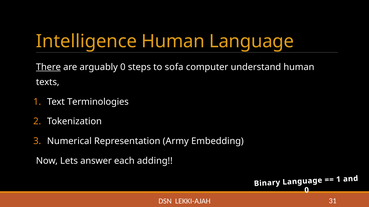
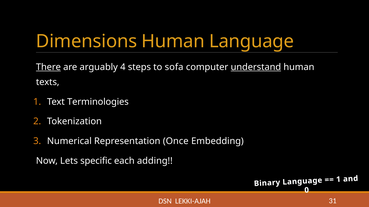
Intelligence: Intelligence -> Dimensions
arguably 0: 0 -> 4
understand underline: none -> present
Army: Army -> Once
answer: answer -> specific
